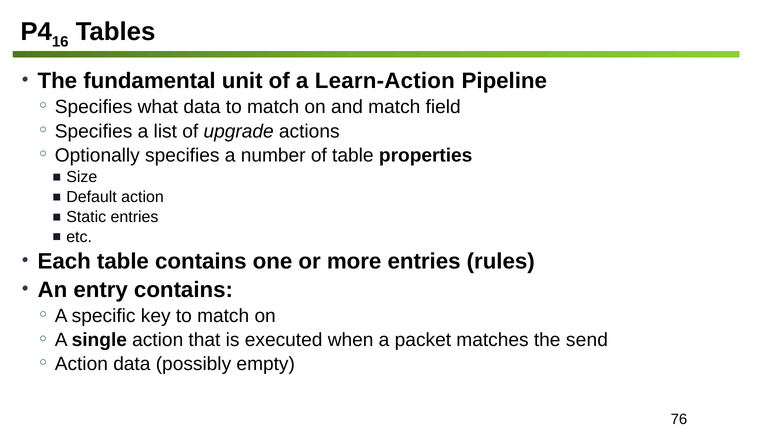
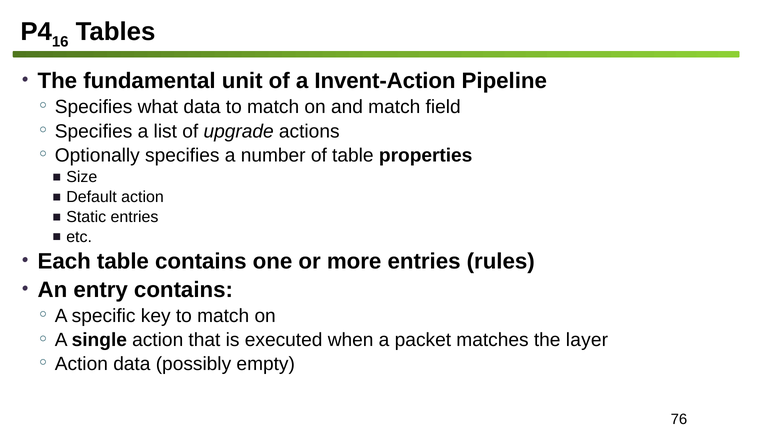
Learn-Action: Learn-Action -> Invent-Action
send: send -> layer
